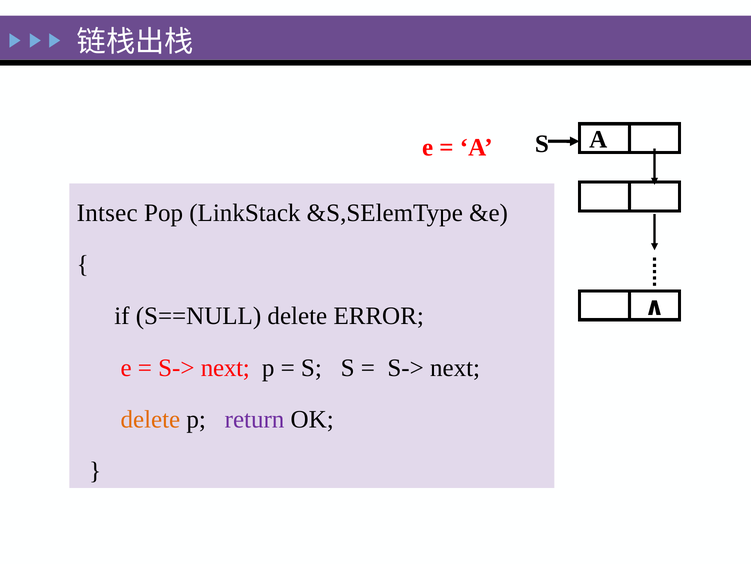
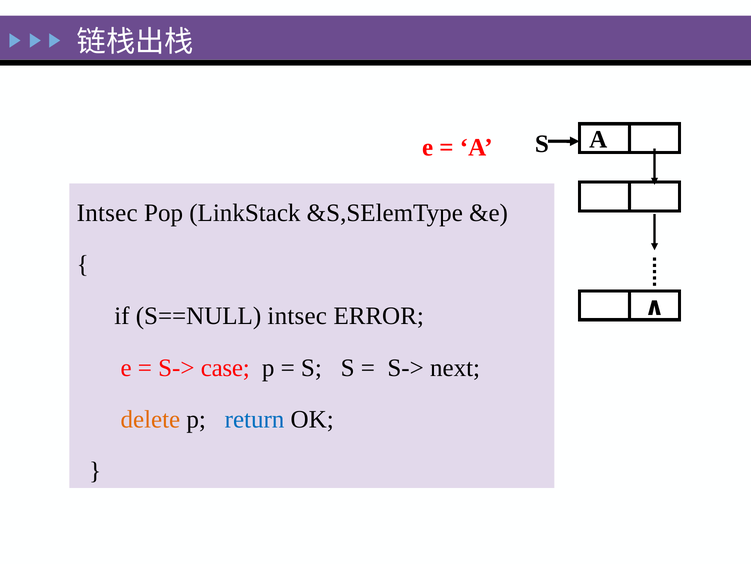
S==NULL delete: delete -> intsec
next at (225, 367): next -> case
return colour: purple -> blue
